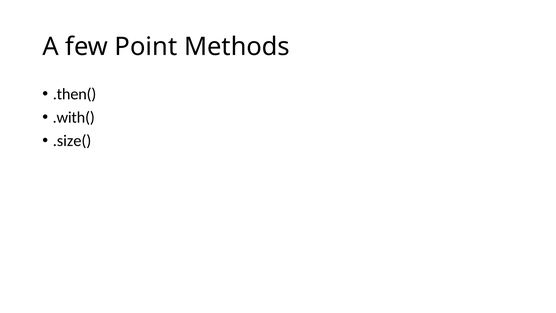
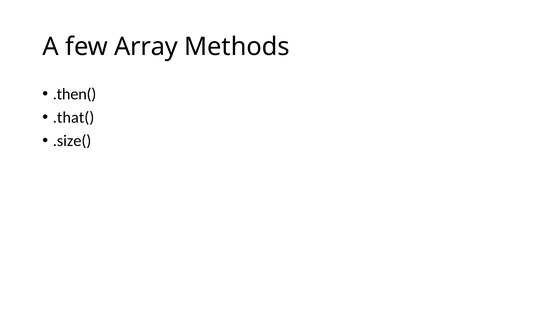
Point: Point -> Array
.with(: .with( -> .that(
